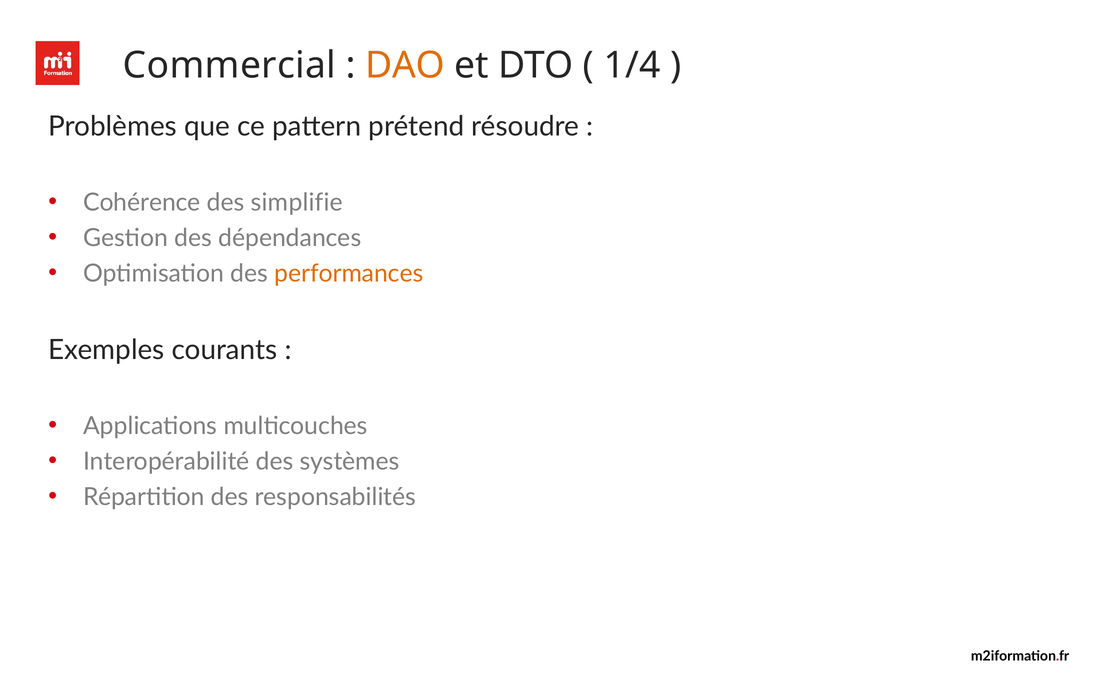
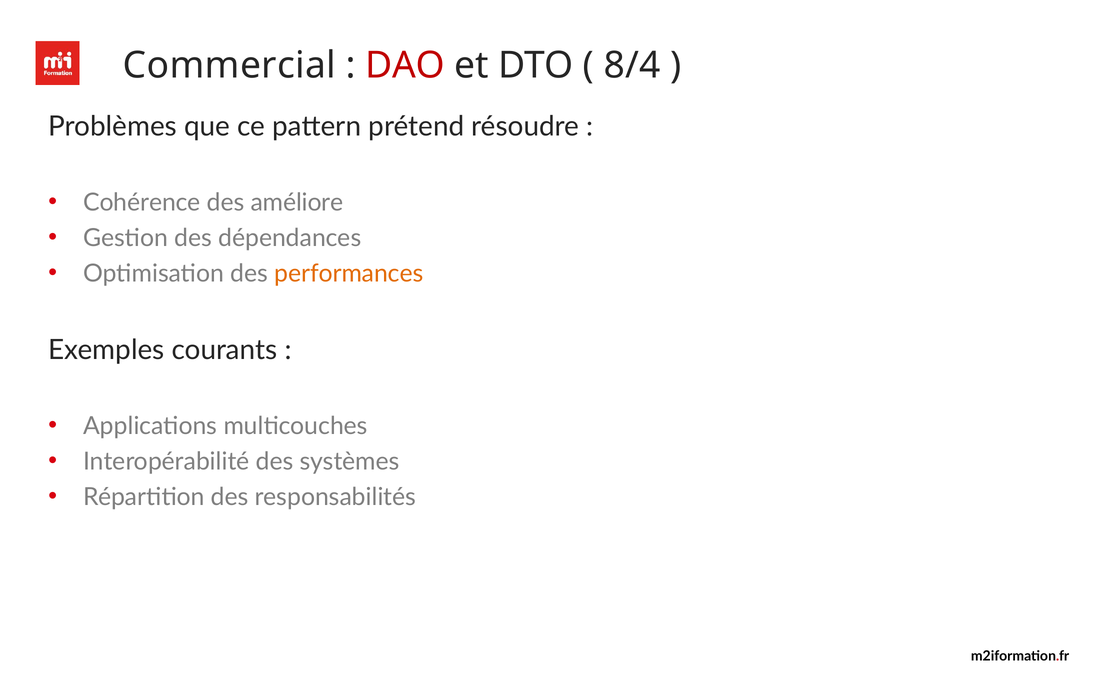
DAO colour: orange -> red
1/4: 1/4 -> 8/4
simplifie: simplifie -> améliore
